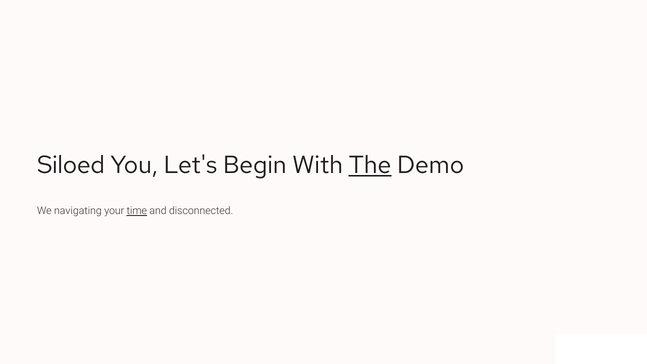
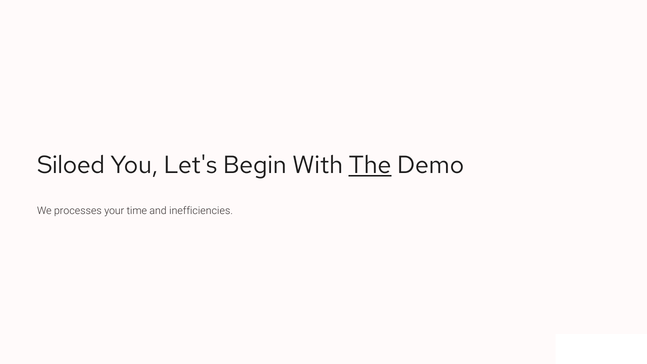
navigating: navigating -> processes
time underline: present -> none
disconnected: disconnected -> inefficiencies
